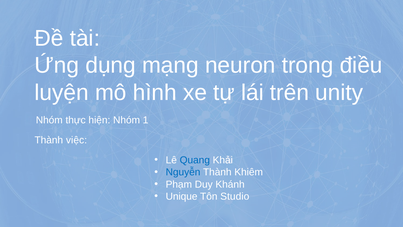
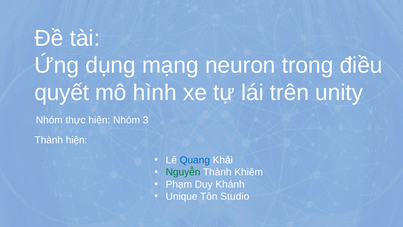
luyện: luyện -> quyết
1: 1 -> 3
Thành việc: việc -> hiện
Nguyễn colour: blue -> green
